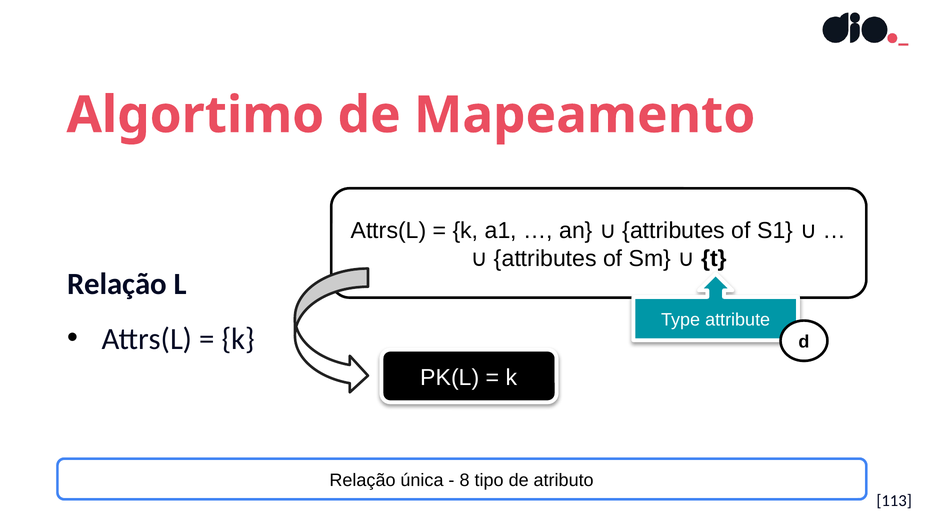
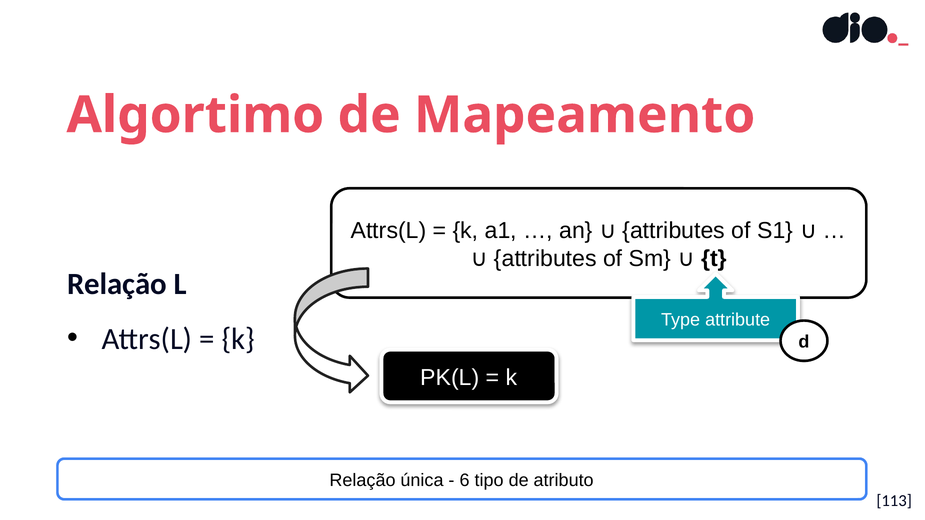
8: 8 -> 6
